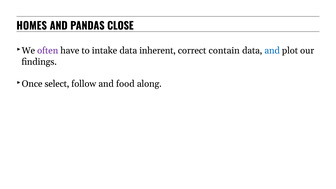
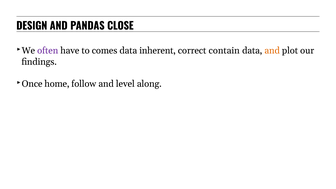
HOMES: HOMES -> DESIGN
intake: intake -> comes
and at (272, 51) colour: blue -> orange
select: select -> home
food: food -> level
